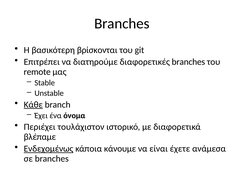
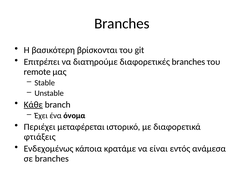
τουλάχιστον: τουλάχιστον -> μεταφέρεται
βλέπαμε: βλέπαμε -> φτιάξεις
Ενδεχομένως underline: present -> none
κάνουμε: κάνουμε -> κρατάμε
έχετε: έχετε -> εντός
